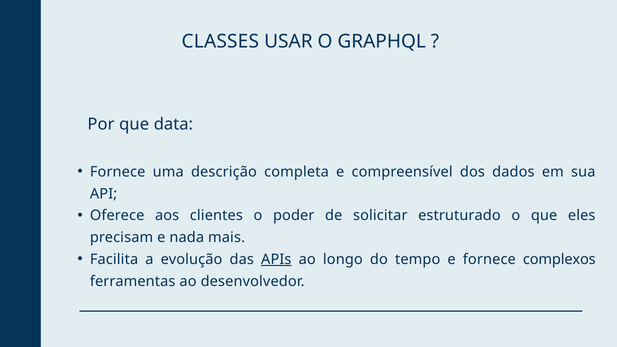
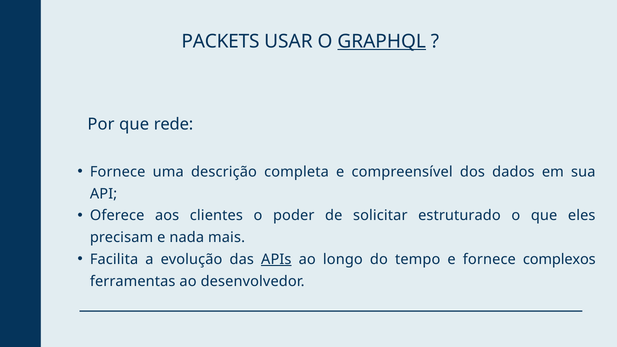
CLASSES: CLASSES -> PACKETS
GRAPHQL underline: none -> present
data: data -> rede
